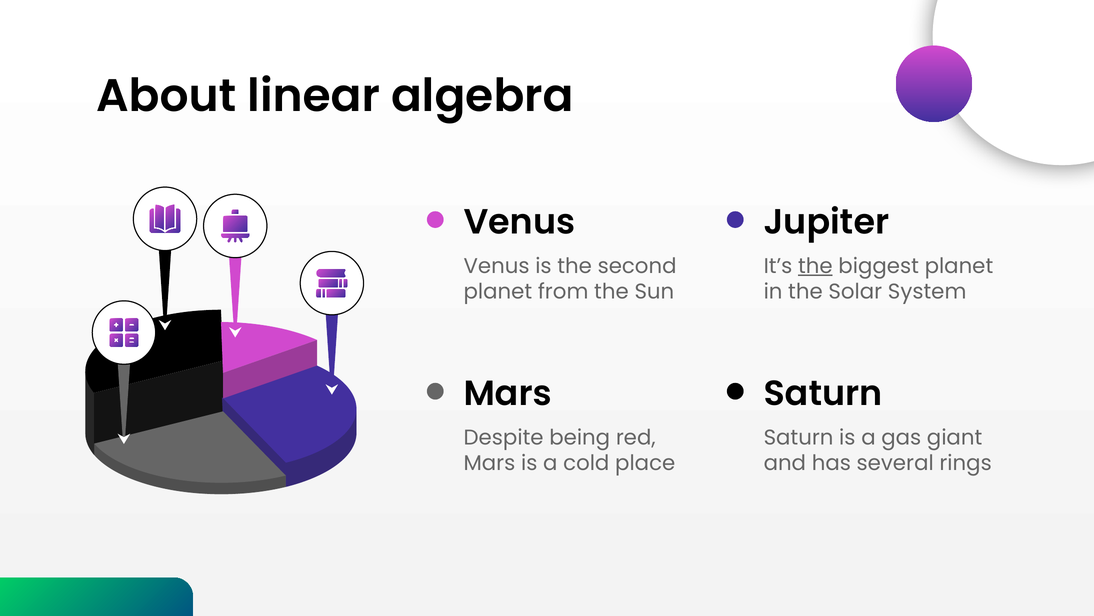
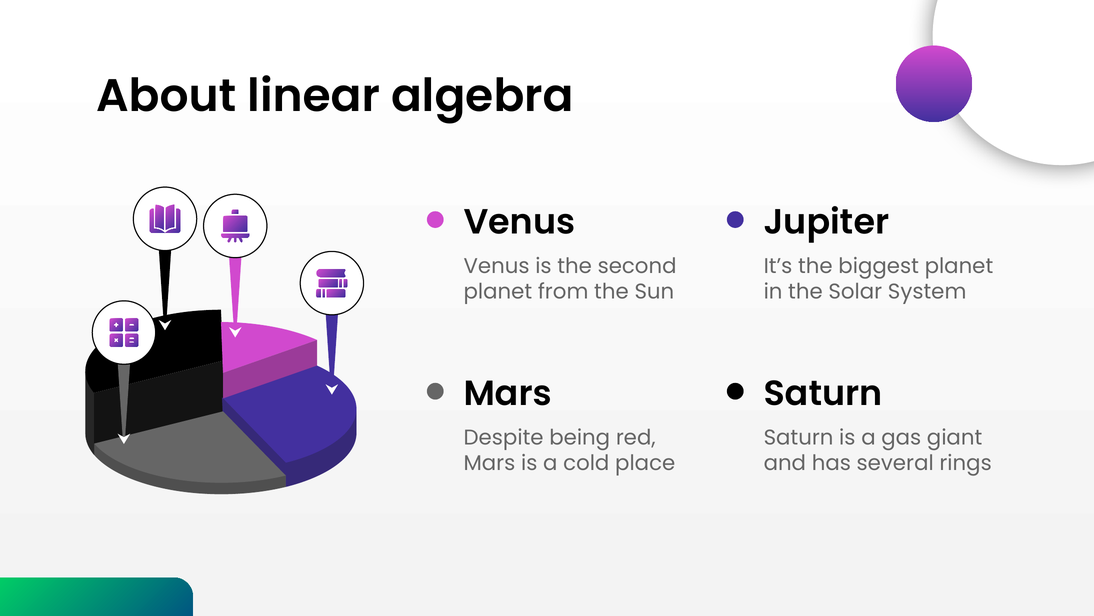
the at (815, 266) underline: present -> none
